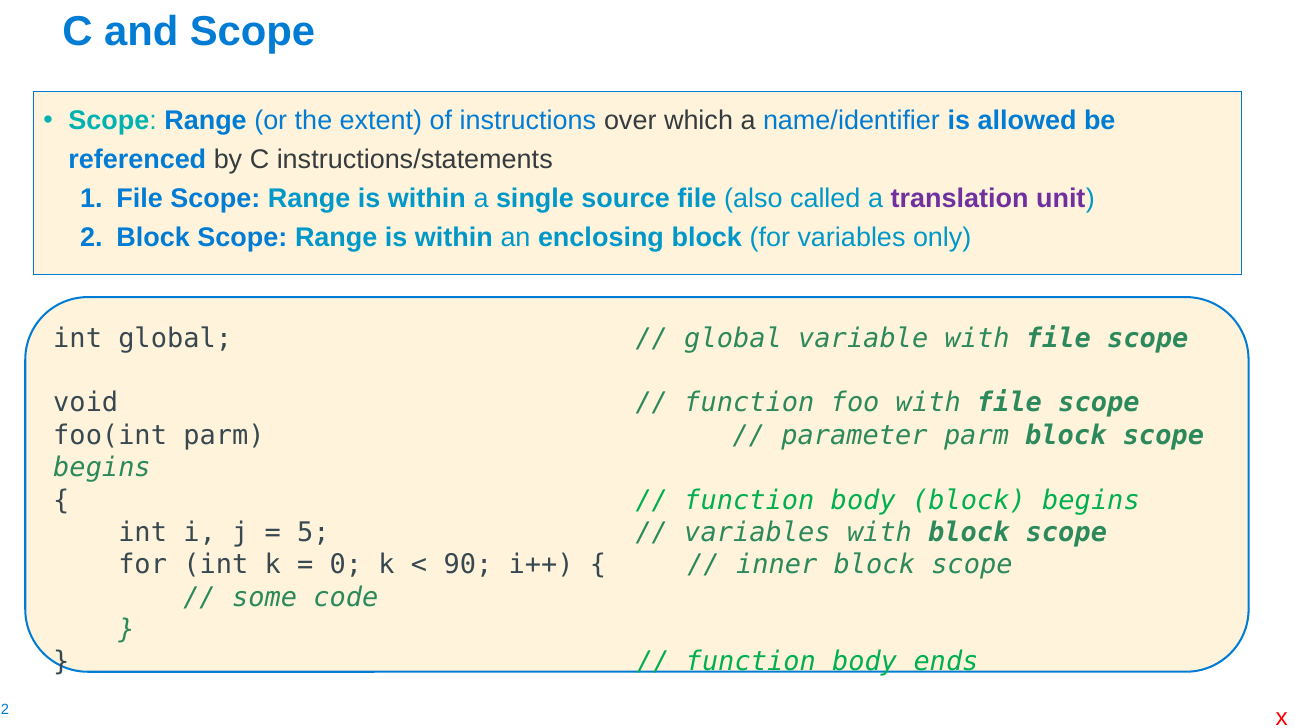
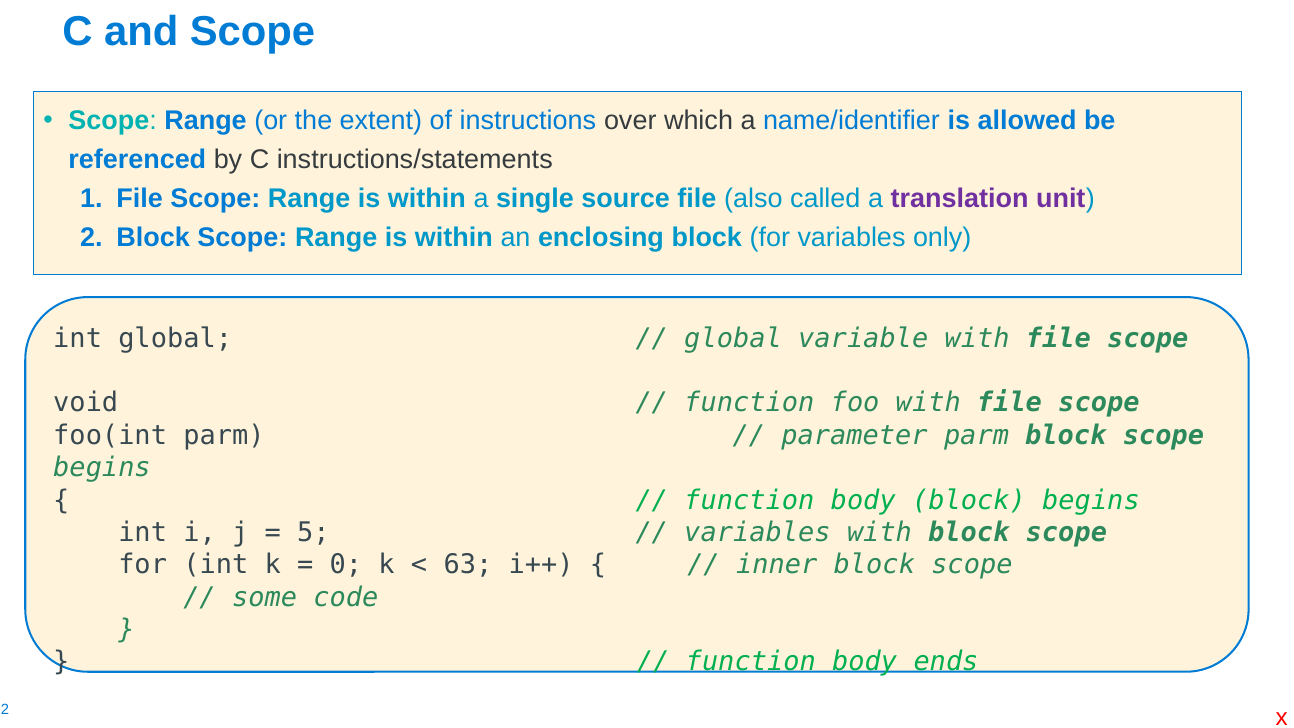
90: 90 -> 63
